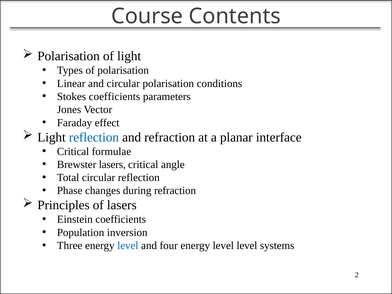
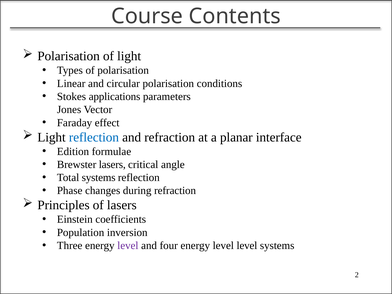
Stokes coefficients: coefficients -> applications
Critical at (73, 151): Critical -> Edition
Total circular: circular -> systems
level at (128, 246) colour: blue -> purple
